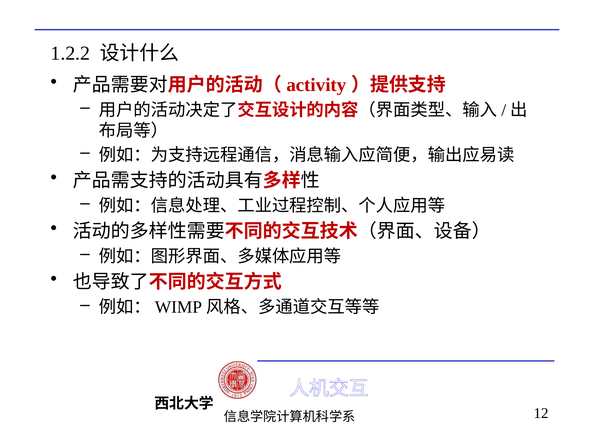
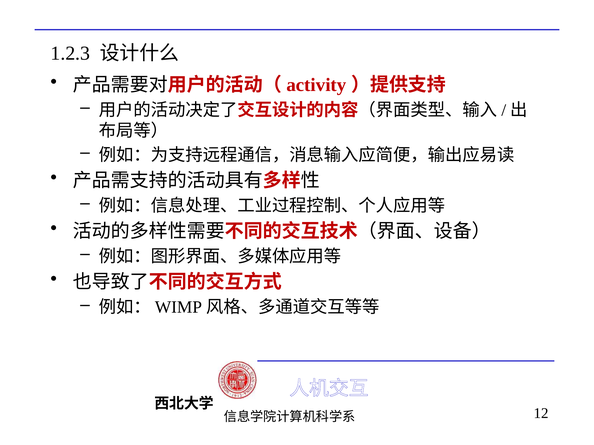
1.2.2: 1.2.2 -> 1.2.3
